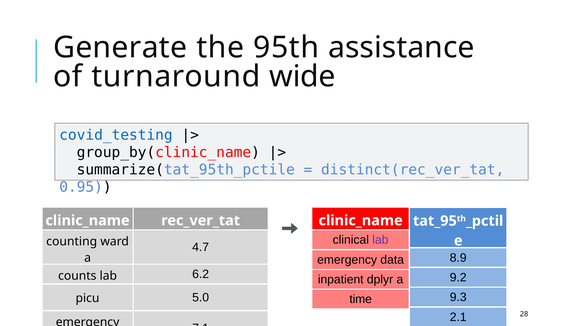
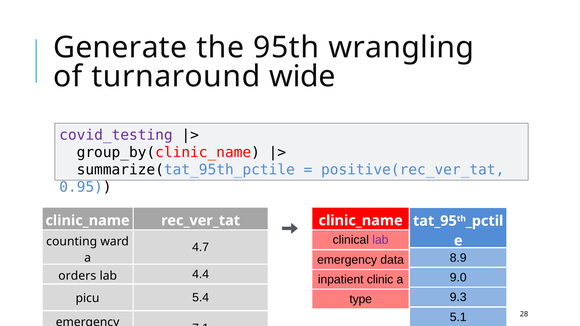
assistance: assistance -> wrangling
covid_testing colour: blue -> purple
distinct(rec_ver_tat: distinct(rec_ver_tat -> positive(rec_ver_tat
9.2: 9.2 -> 9.0
counts: counts -> orders
6.2: 6.2 -> 4.4
dplyr: dplyr -> clinic
time: time -> type
5.0: 5.0 -> 5.4
2.1: 2.1 -> 5.1
